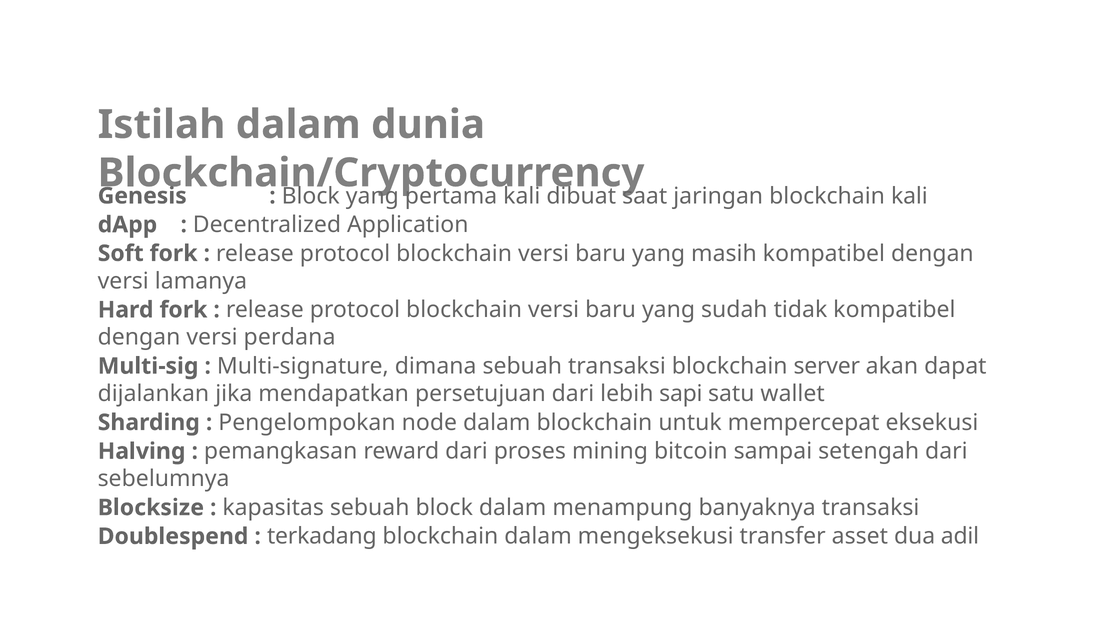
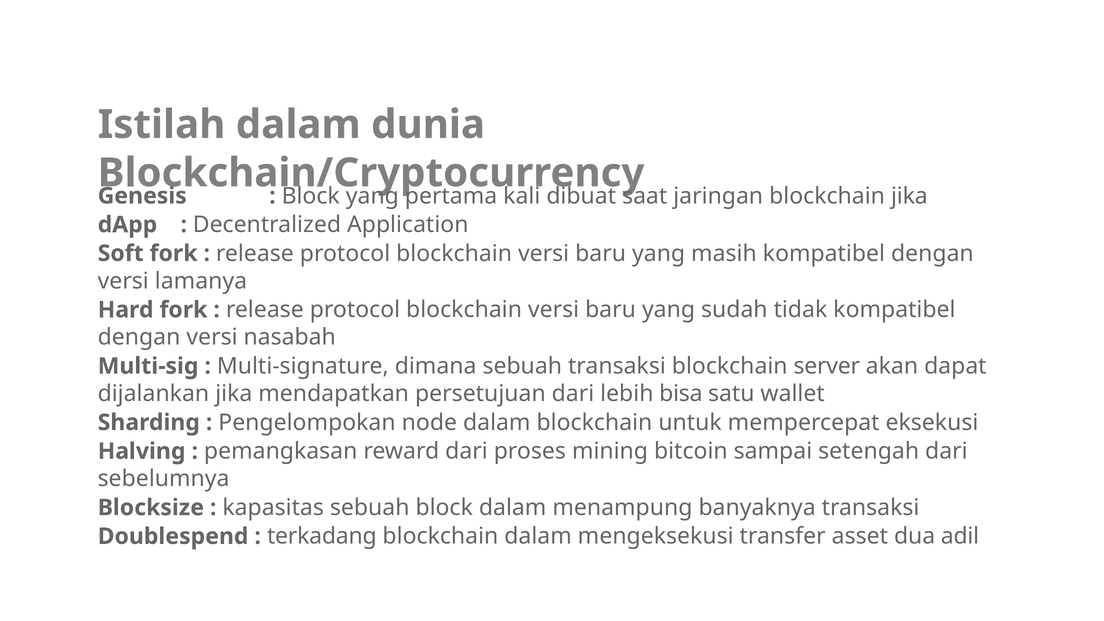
blockchain kali: kali -> jika
perdana: perdana -> nasabah
sapi: sapi -> bisa
